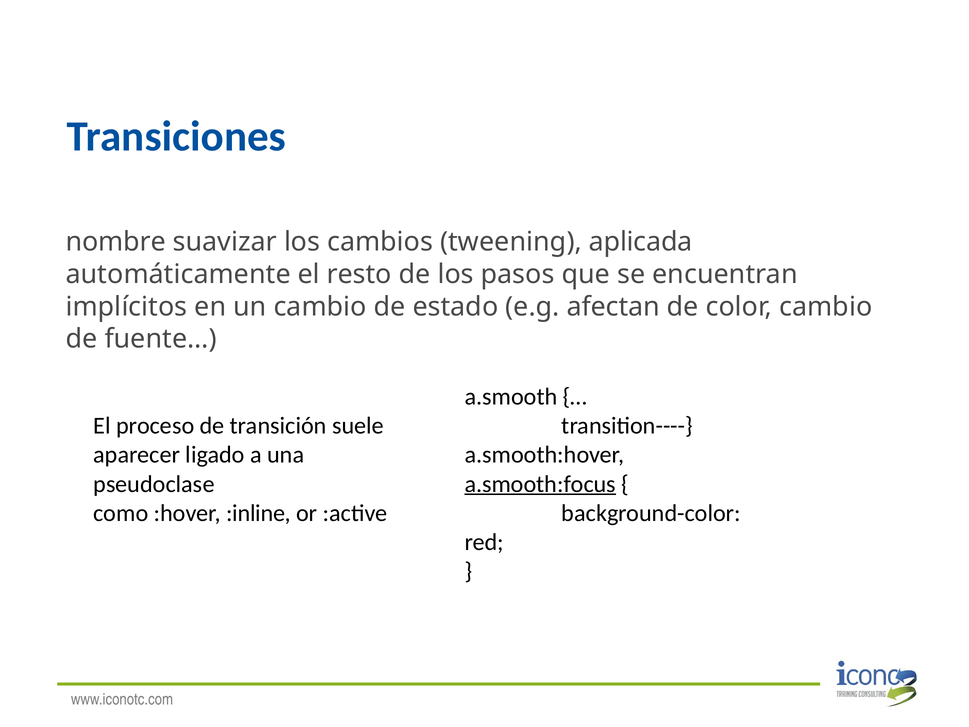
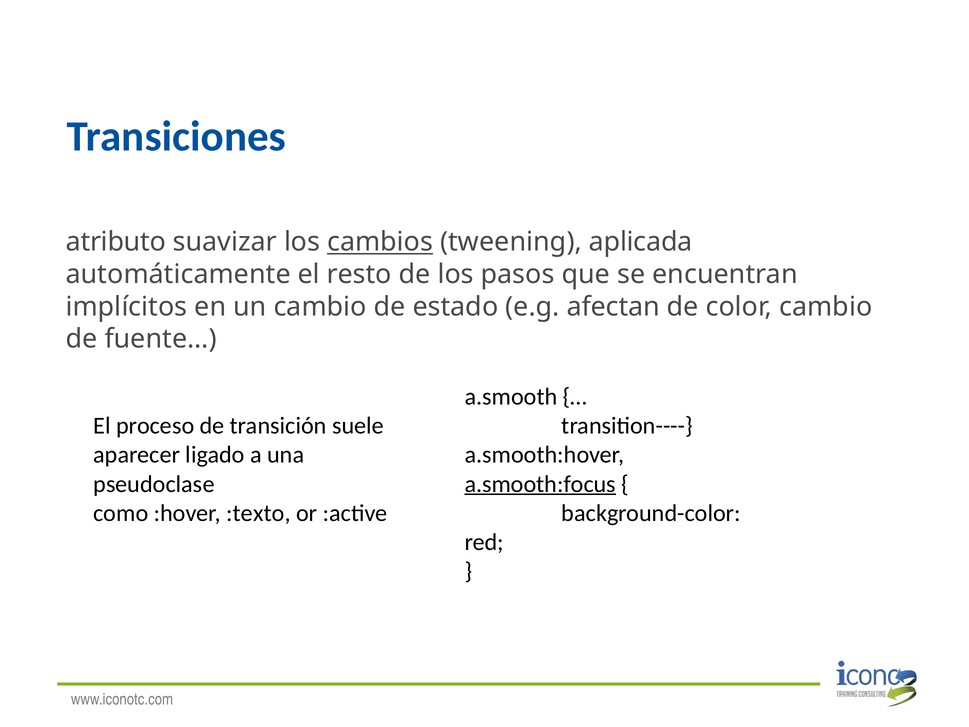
nombre: nombre -> atributo
cambios underline: none -> present
:inline: :inline -> :texto
